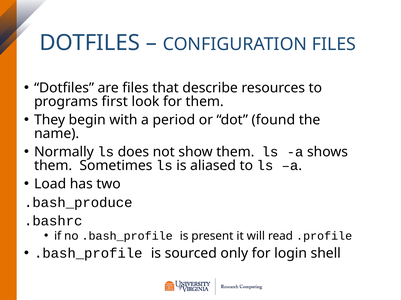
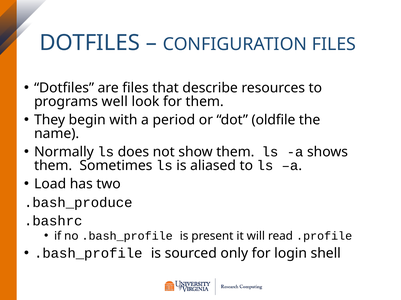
first: first -> well
found: found -> oldfile
